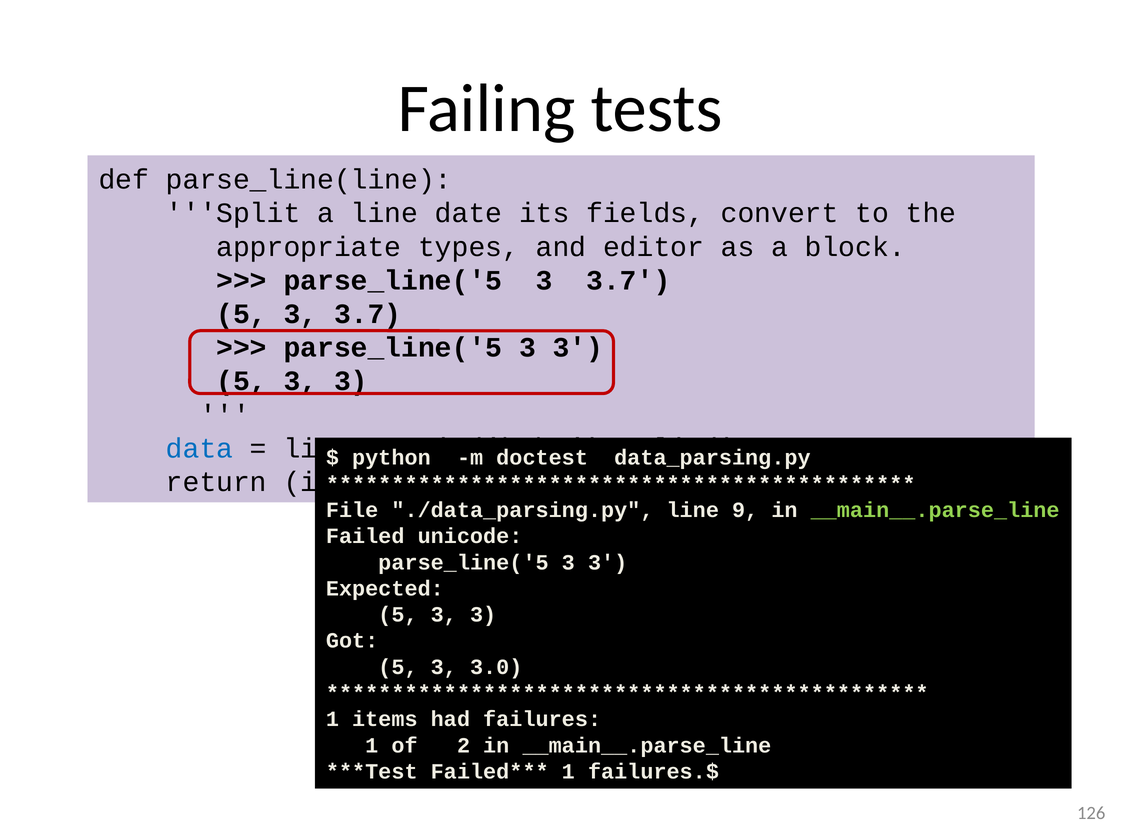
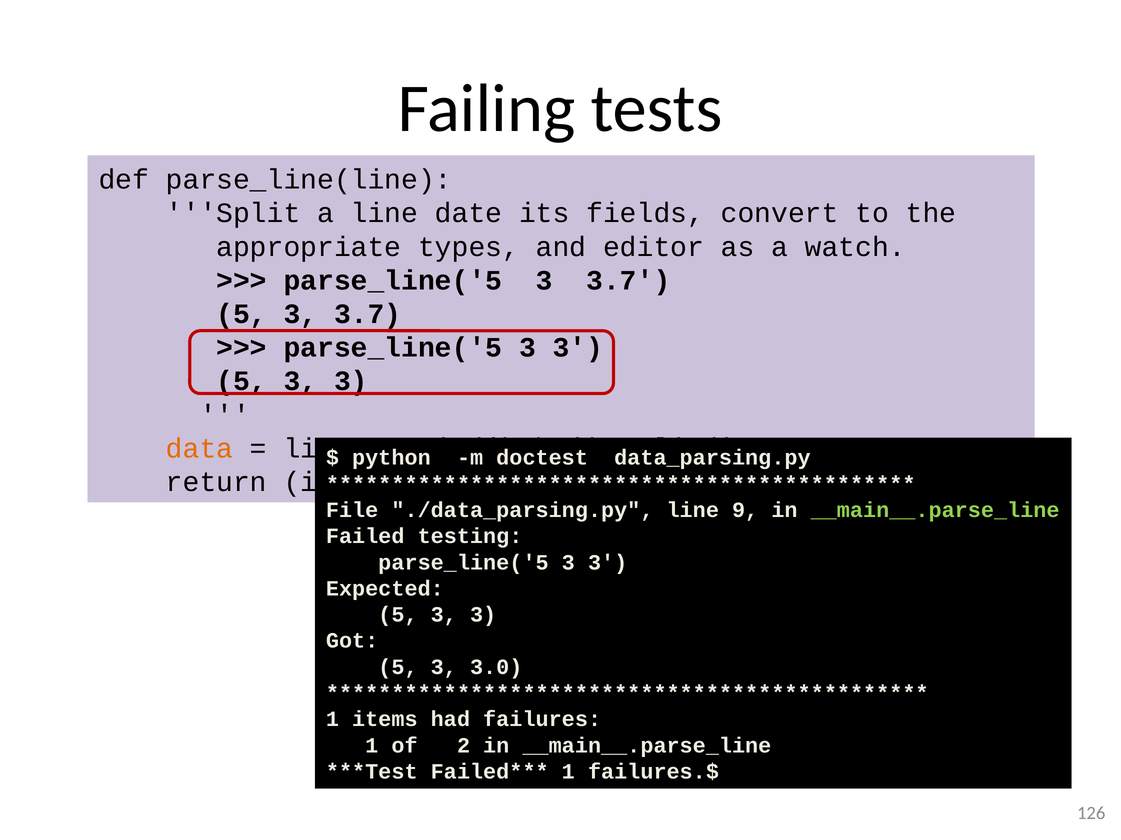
block: block -> watch
data colour: blue -> orange
unicode: unicode -> testing
